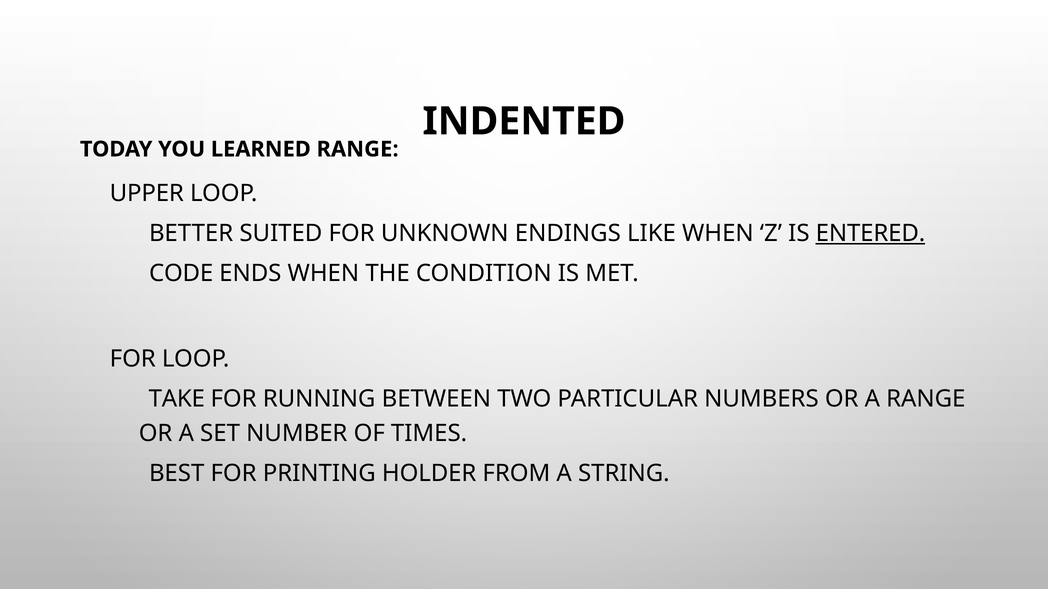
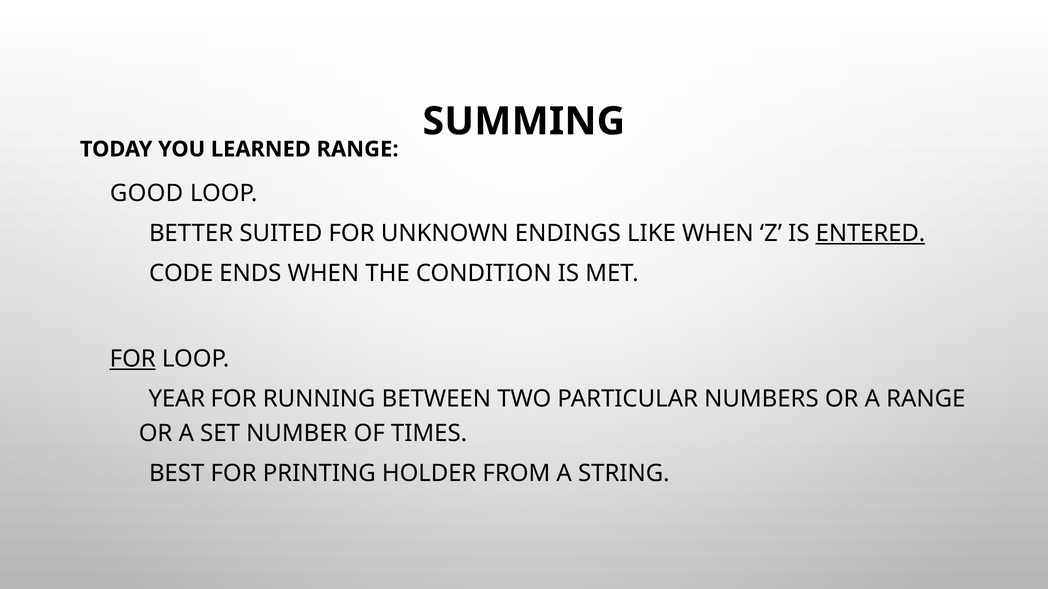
INDENTED: INDENTED -> SUMMING
UPPER: UPPER -> GOOD
FOR at (133, 359) underline: none -> present
TAKE: TAKE -> YEAR
